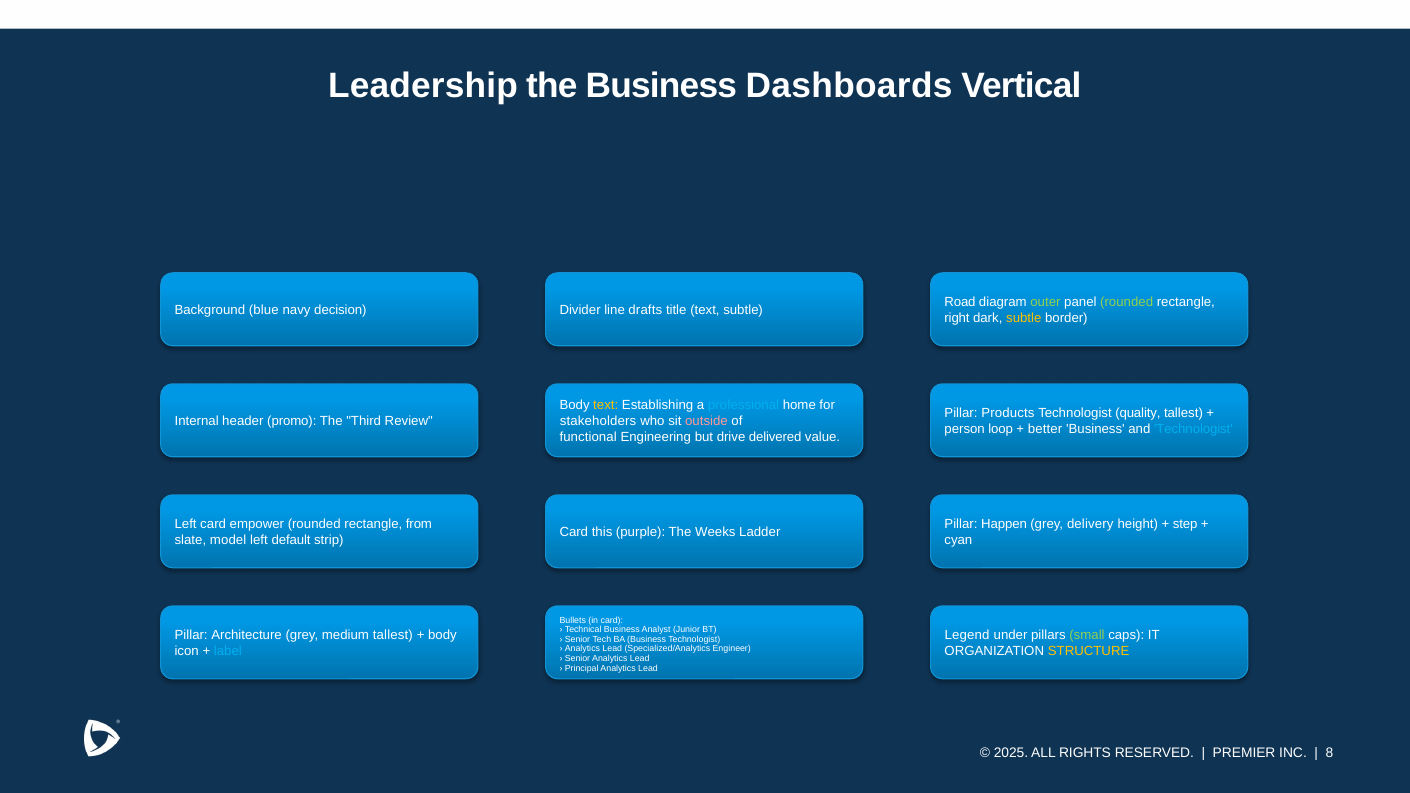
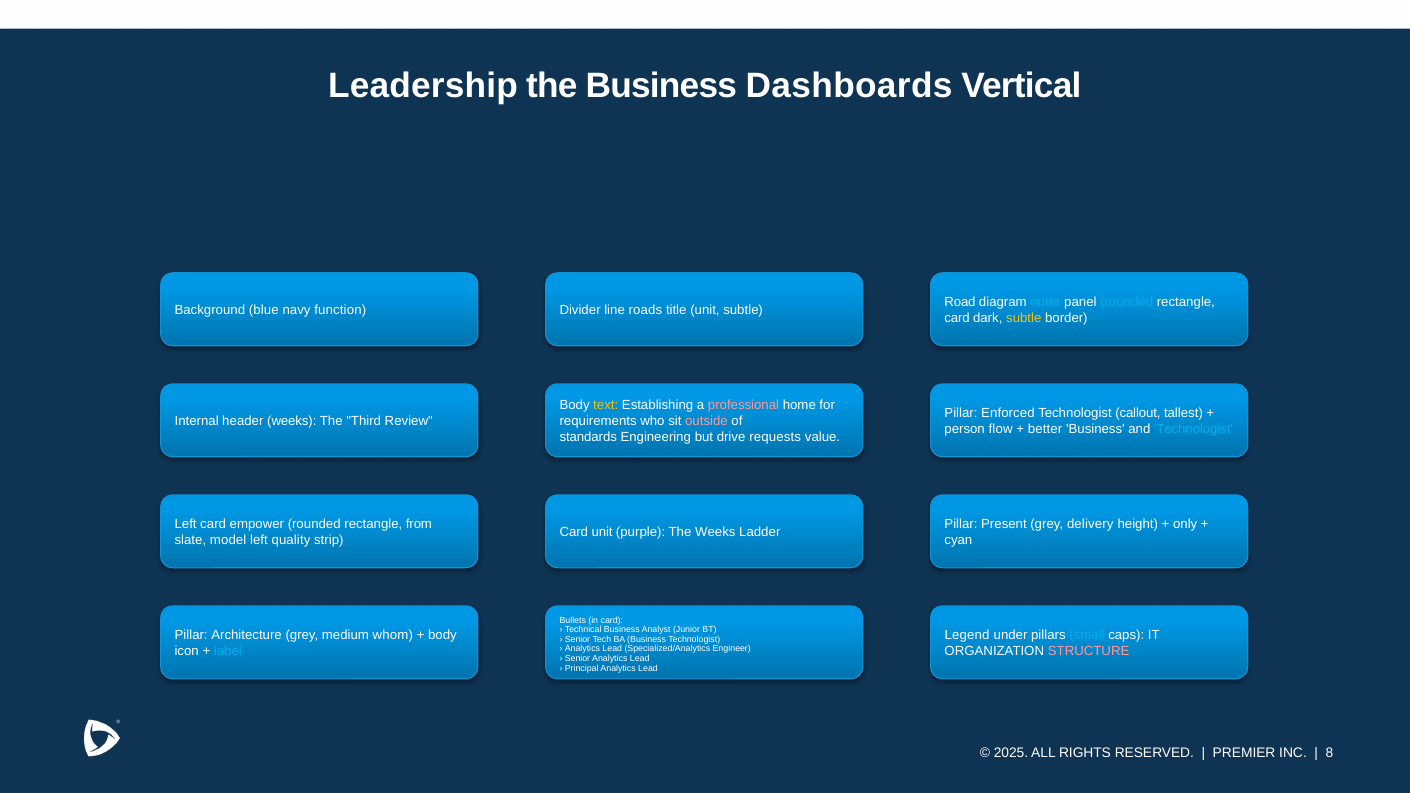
outer colour: light green -> light blue
rounded at (1127, 302) colour: light green -> light blue
decision: decision -> function
drafts: drafts -> roads
title text: text -> unit
right at (957, 318): right -> card
professional colour: light blue -> pink
Products: Products -> Enforced
quality: quality -> callout
header promo: promo -> weeks
stakeholders: stakeholders -> requirements
loop: loop -> flow
functional: functional -> standards
delivered: delivered -> requests
Happen: Happen -> Present
step: step -> only
Card this: this -> unit
default: default -> quality
medium tallest: tallest -> whom
small colour: light green -> light blue
STRUCTURE colour: yellow -> pink
